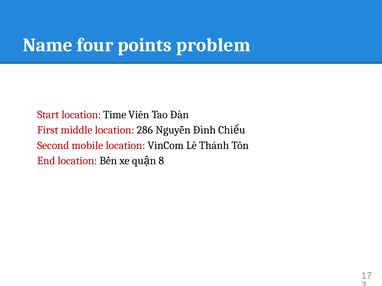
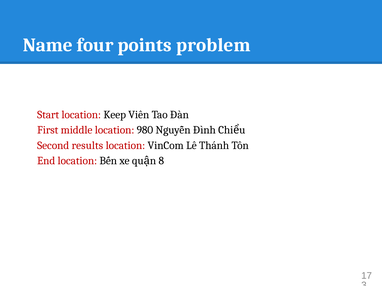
Time: Time -> Keep
286: 286 -> 980
mobile: mobile -> results
